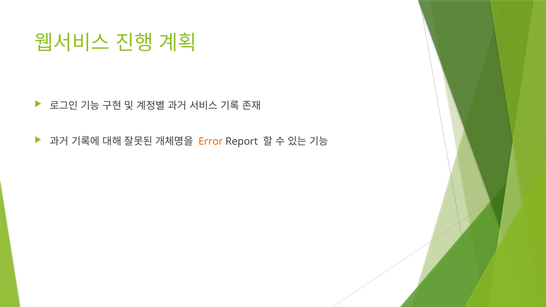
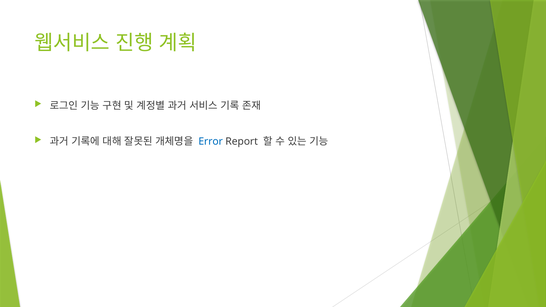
Error colour: orange -> blue
